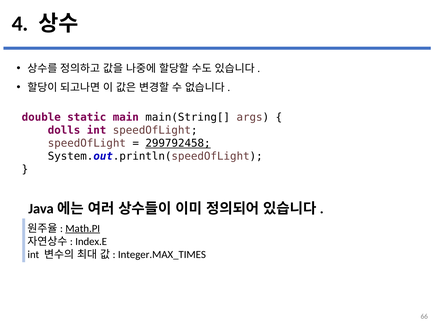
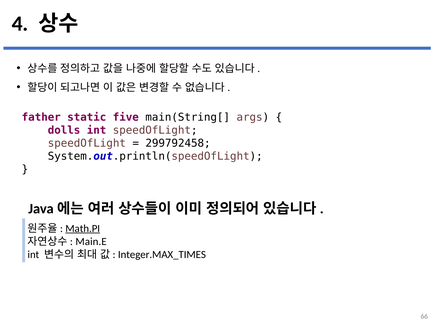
double: double -> father
main: main -> five
299792458 underline: present -> none
Index.E: Index.E -> Main.E
